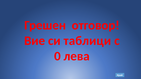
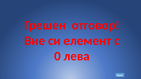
таблици: таблици -> елемент
